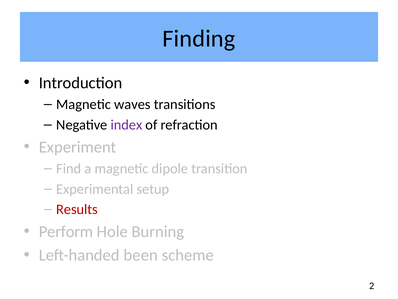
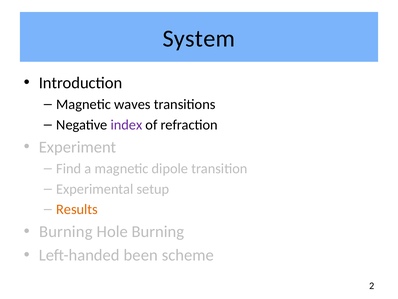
Finding: Finding -> System
Results colour: red -> orange
Perform at (66, 231): Perform -> Burning
